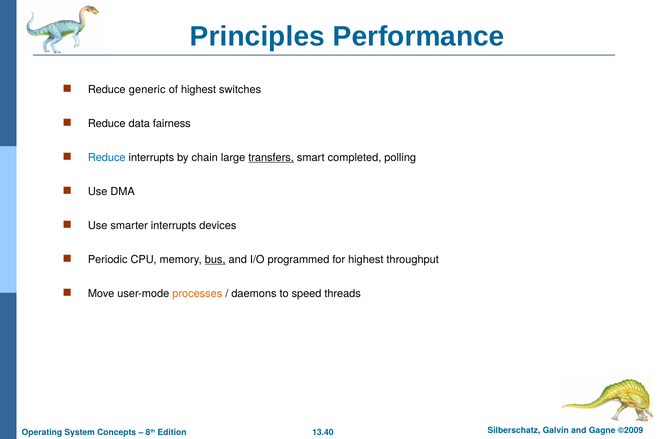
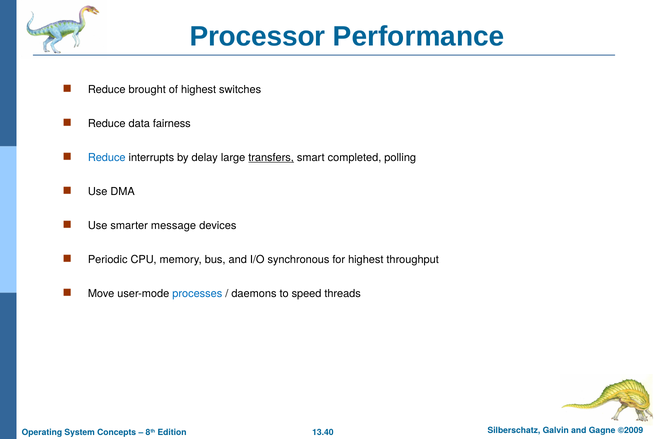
Principles: Principles -> Processor
generic: generic -> brought
chain: chain -> delay
smarter interrupts: interrupts -> message
bus underline: present -> none
programmed: programmed -> synchronous
processes colour: orange -> blue
